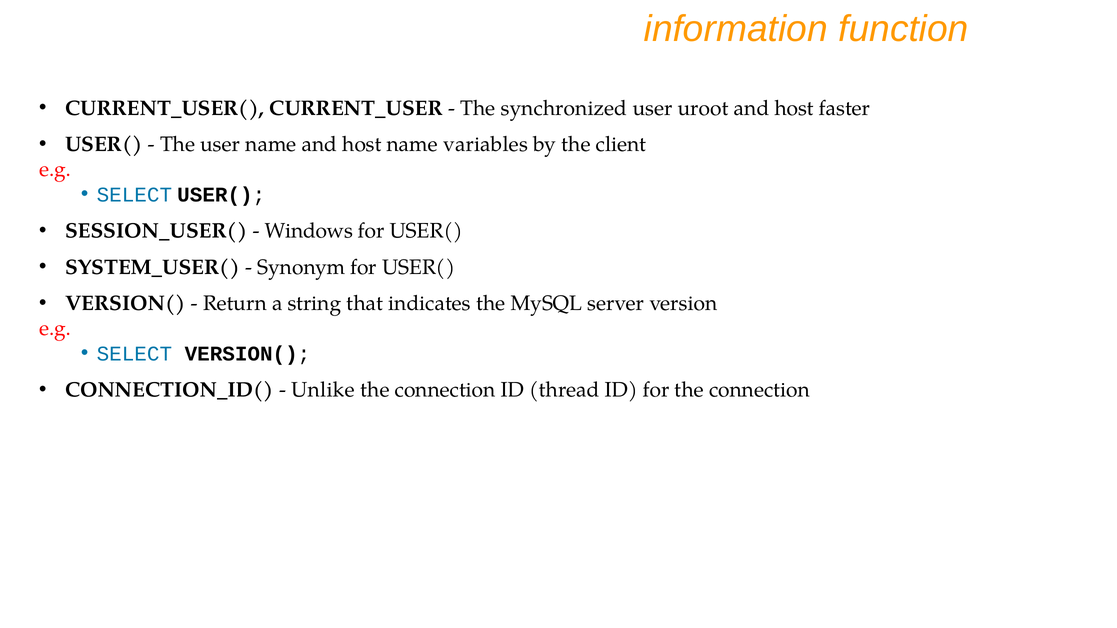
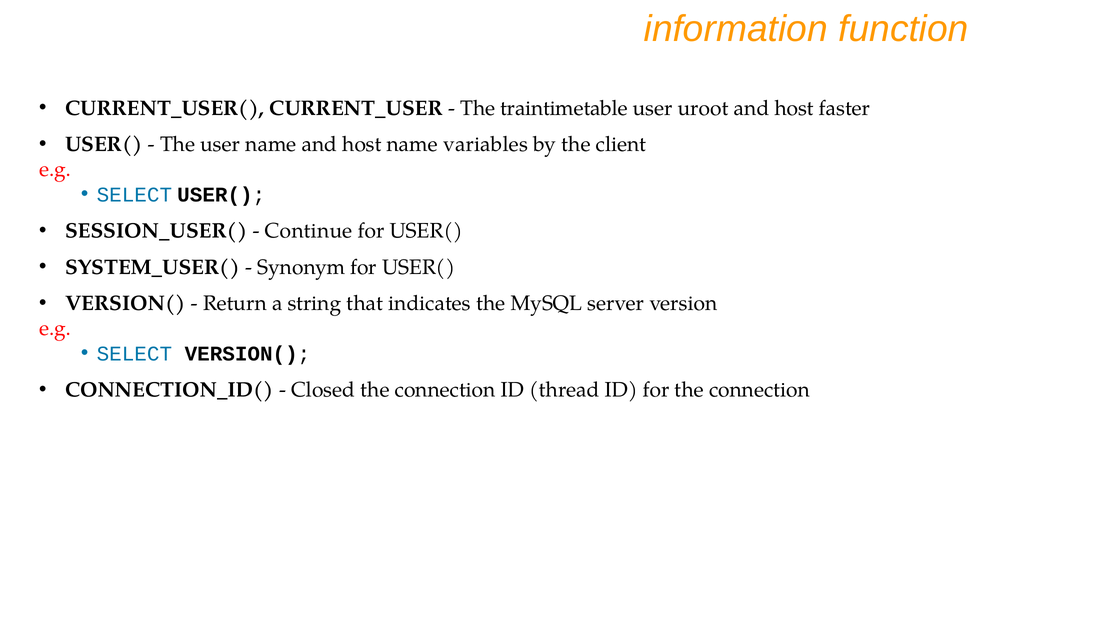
synchronized: synchronized -> traintimetable
Windows: Windows -> Continue
Unlike: Unlike -> Closed
